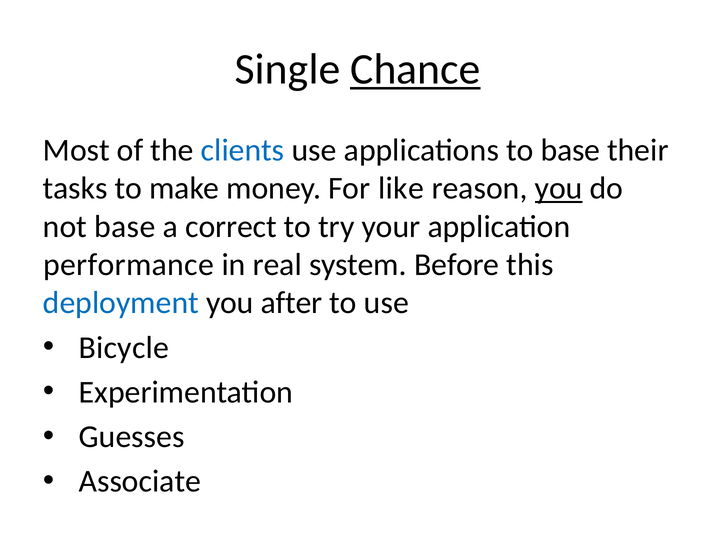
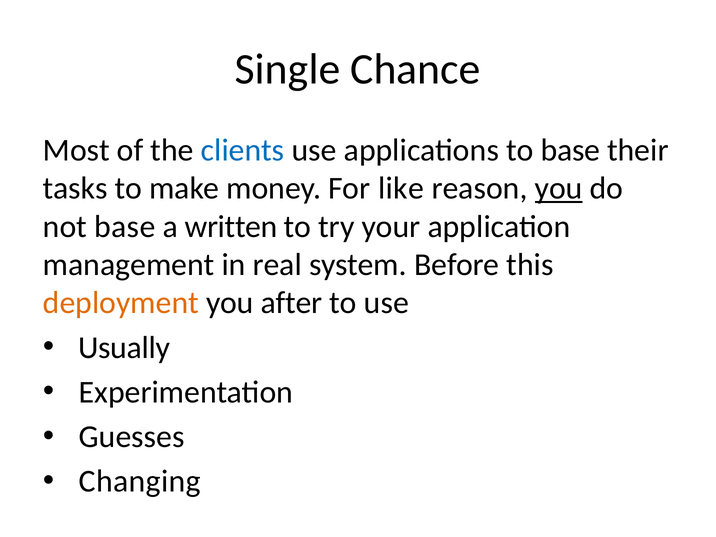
Chance underline: present -> none
correct: correct -> written
performance: performance -> management
deployment colour: blue -> orange
Bicycle: Bicycle -> Usually
Associate: Associate -> Changing
